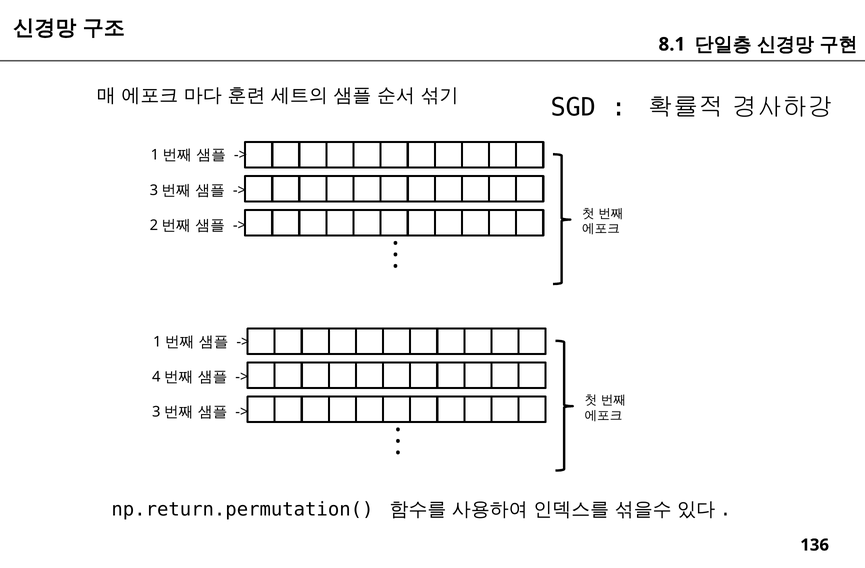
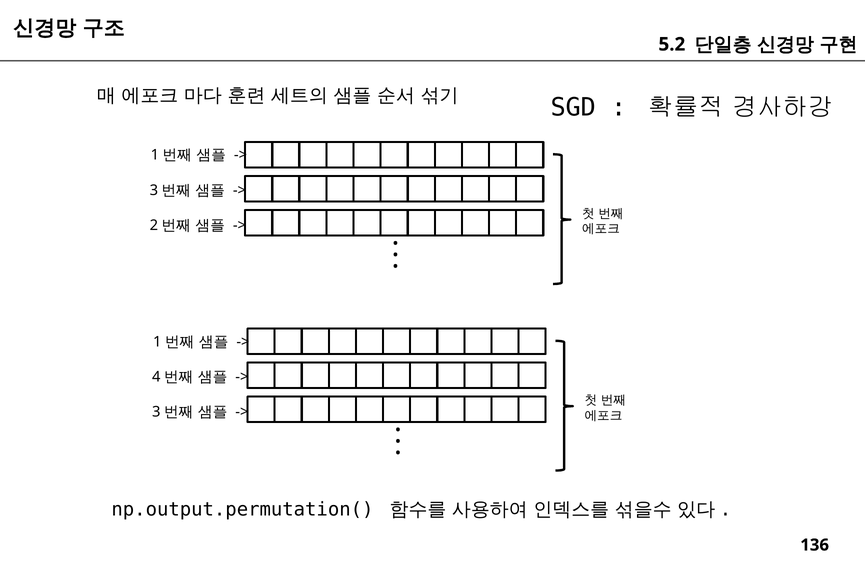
8.1: 8.1 -> 5.2
np.return.permutation(: np.return.permutation( -> np.output.permutation(
